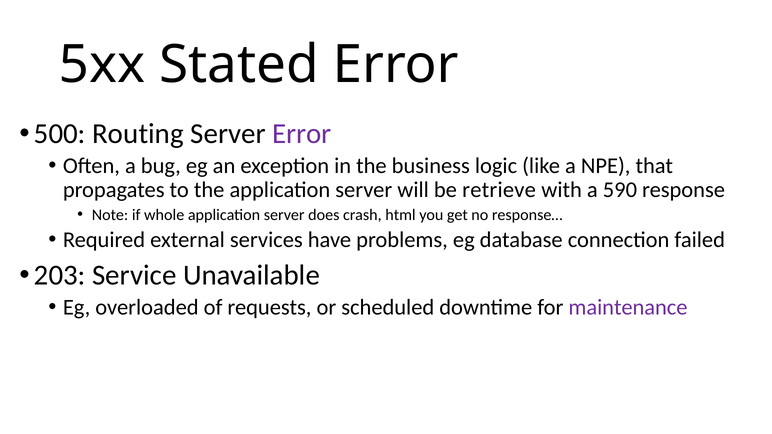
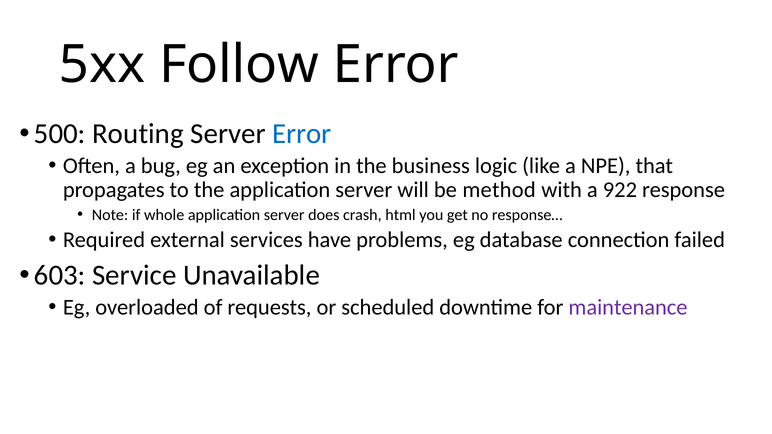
Stated: Stated -> Follow
Error at (302, 134) colour: purple -> blue
retrieve: retrieve -> method
590: 590 -> 922
203: 203 -> 603
